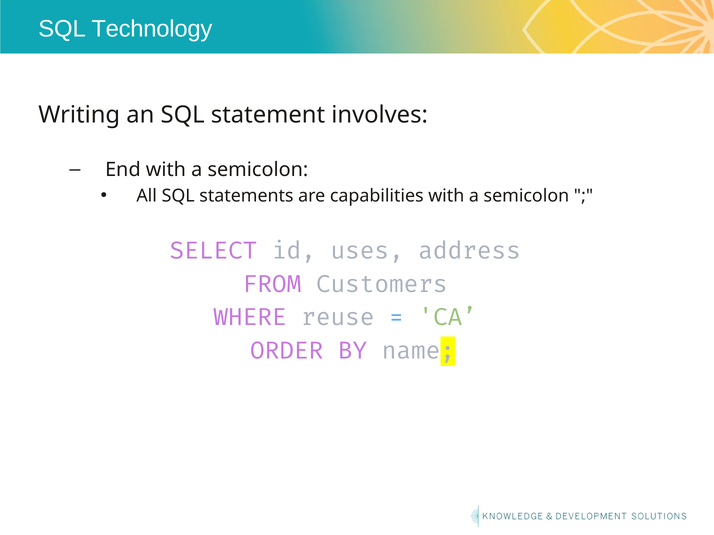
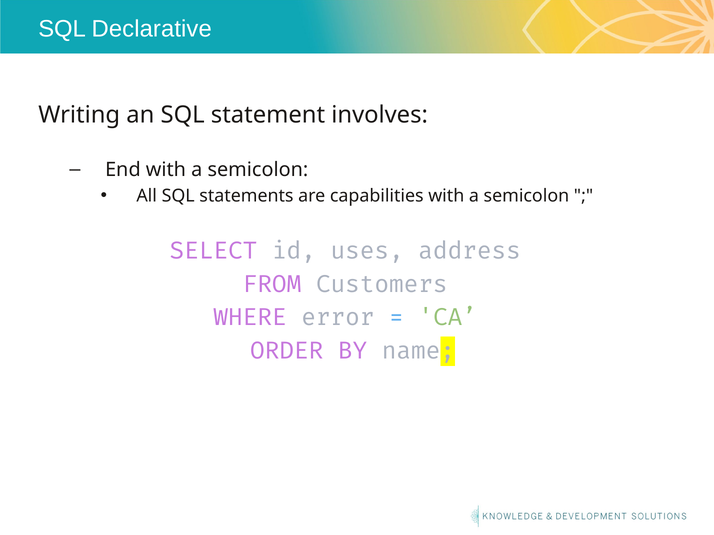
Technology: Technology -> Declarative
reuse: reuse -> error
